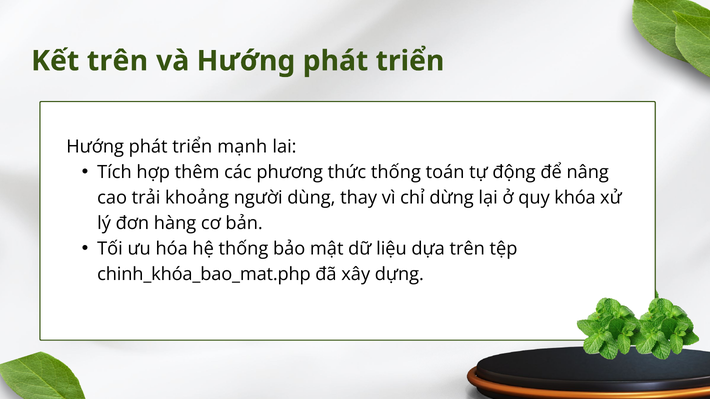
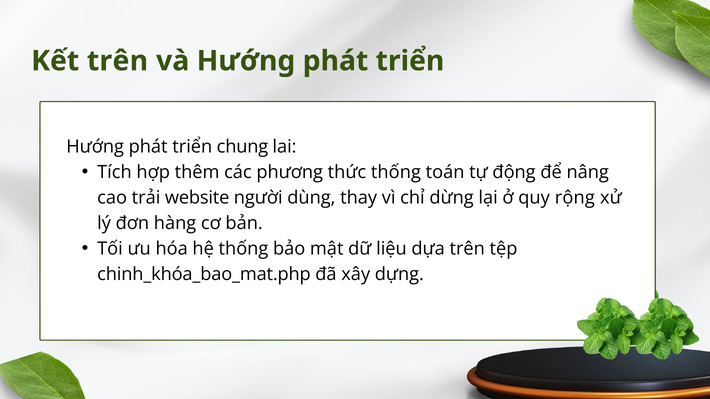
mạnh: mạnh -> chung
khoảng: khoảng -> website
khóa: khóa -> rộng
